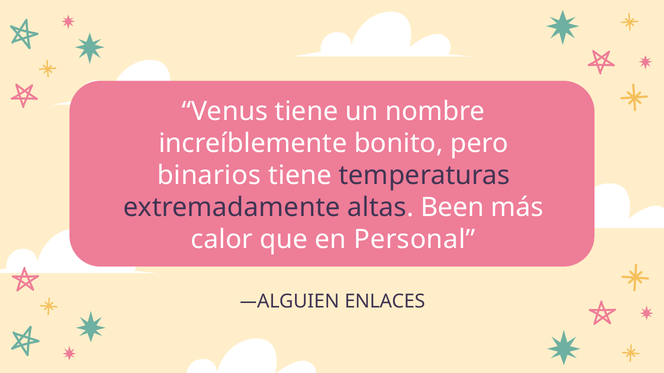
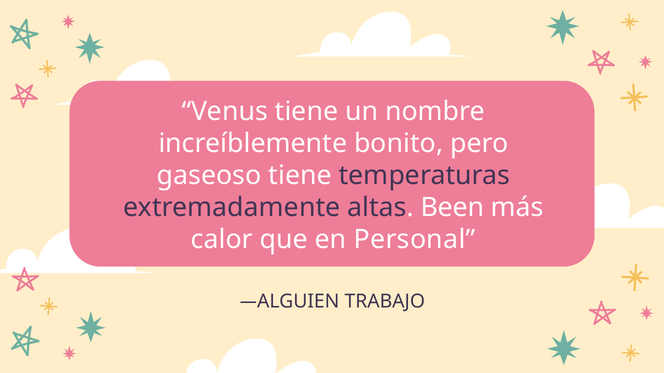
binarios: binarios -> gaseoso
ENLACES: ENLACES -> TRABAJO
